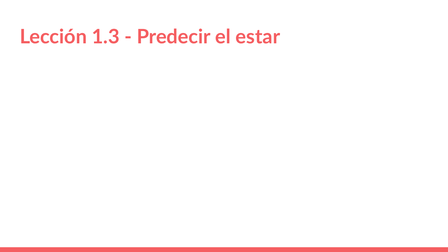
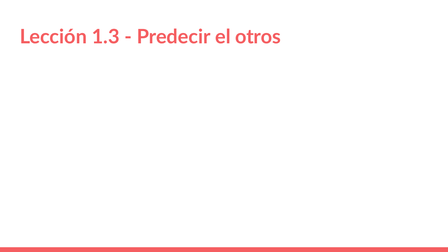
estar: estar -> otros
